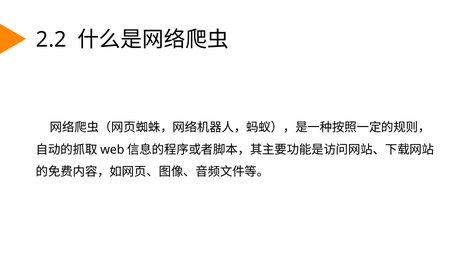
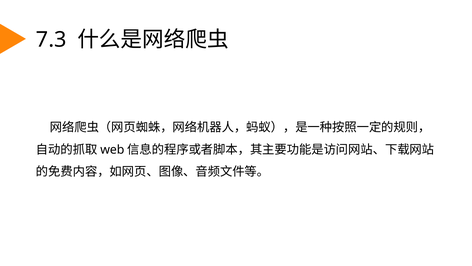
2.2: 2.2 -> 7.3
